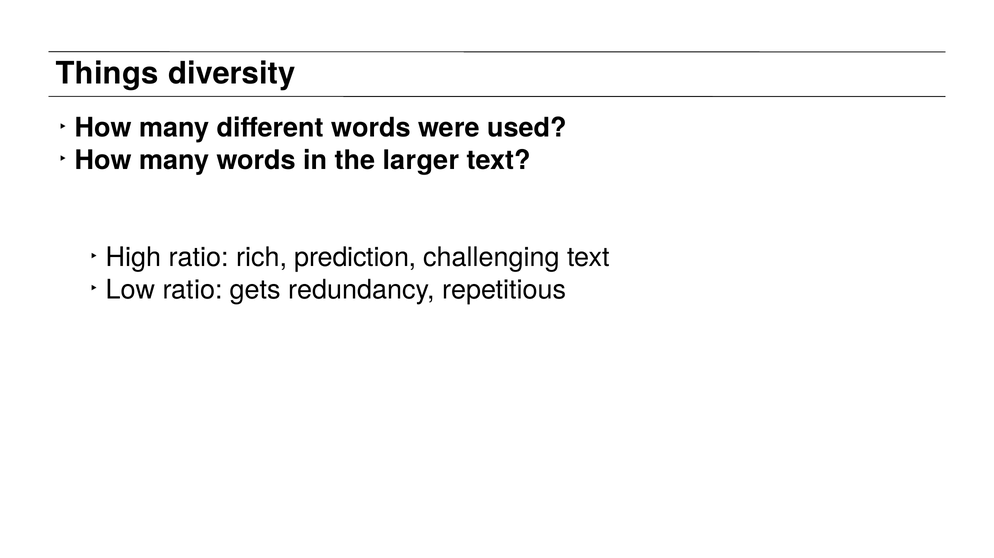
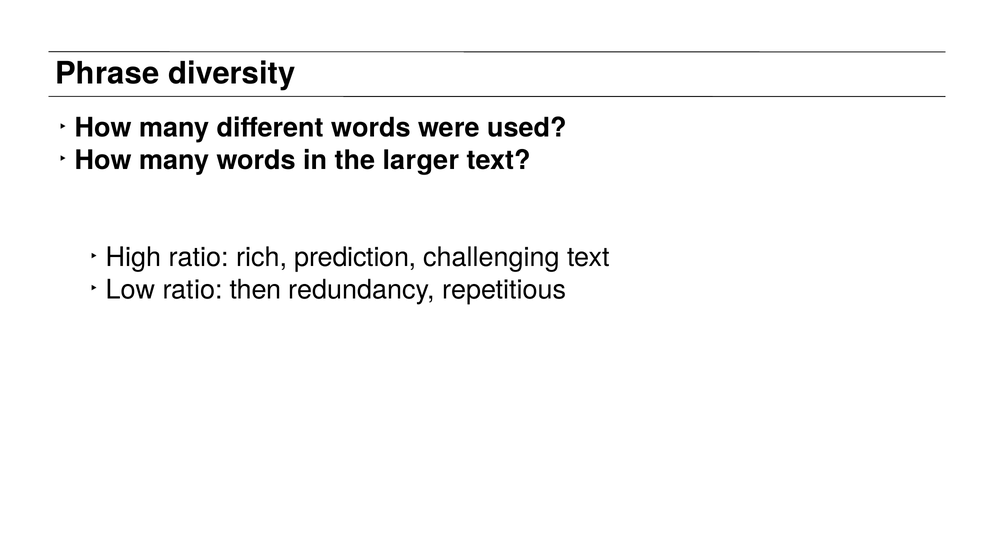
Things: Things -> Phrase
gets: gets -> then
